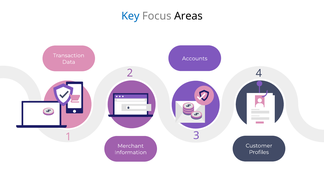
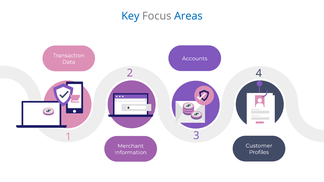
Areas colour: black -> blue
